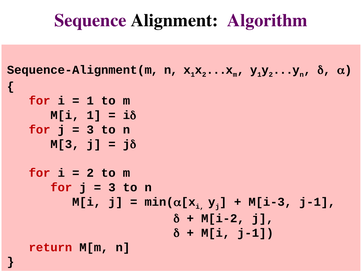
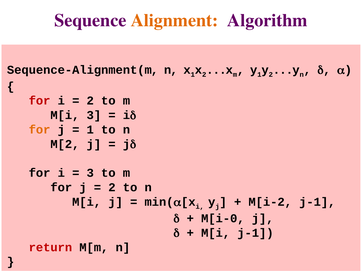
Alignment colour: black -> orange
1 at (90, 101): 1 -> 2
M[i 1: 1 -> 3
for at (40, 130) colour: red -> orange
3 at (90, 130): 3 -> 1
M[3: M[3 -> M[2
for at (40, 173) colour: red -> black
2 at (90, 173): 2 -> 3
for at (61, 188) colour: red -> black
3 at (112, 188): 3 -> 2
M[i-3: M[i-3 -> M[i-2
M[i-2: M[i-2 -> M[i-0
